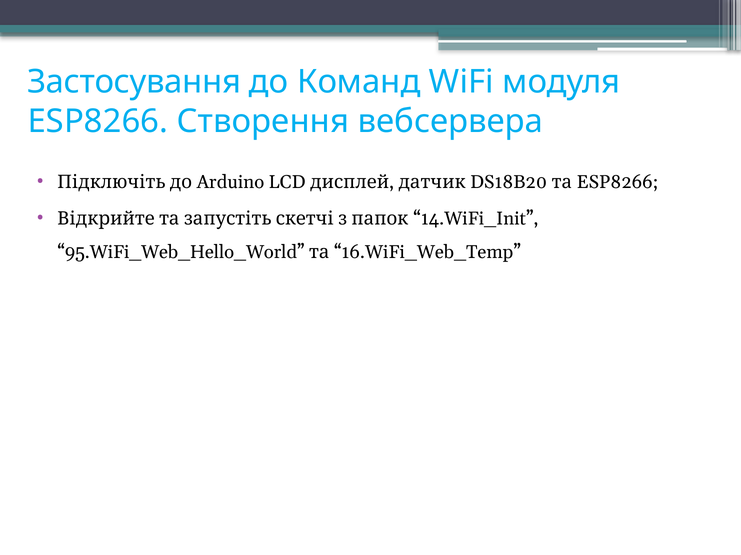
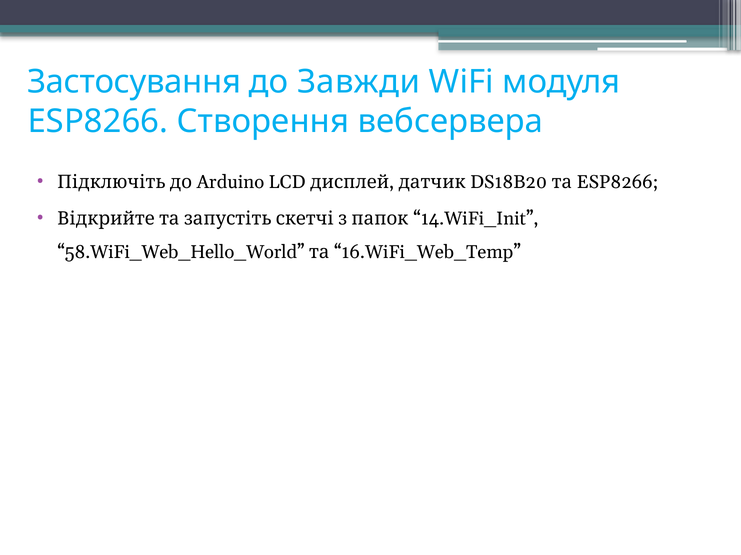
Команд: Команд -> Завжди
95.WiFi_Web_Hello_World: 95.WiFi_Web_Hello_World -> 58.WiFi_Web_Hello_World
